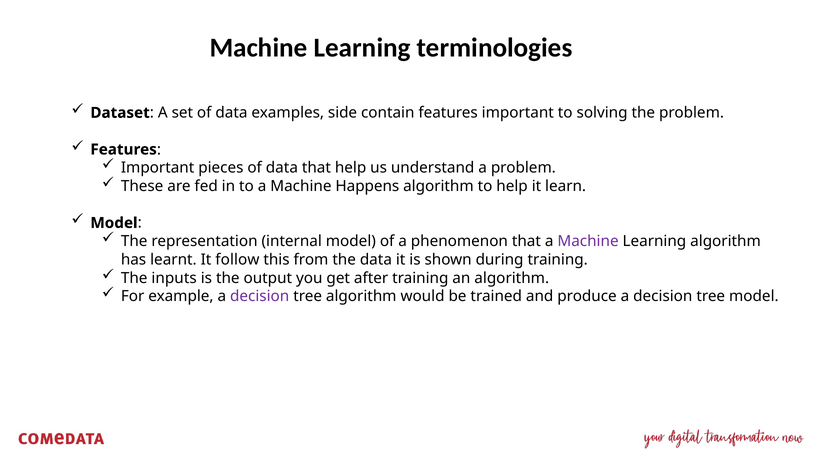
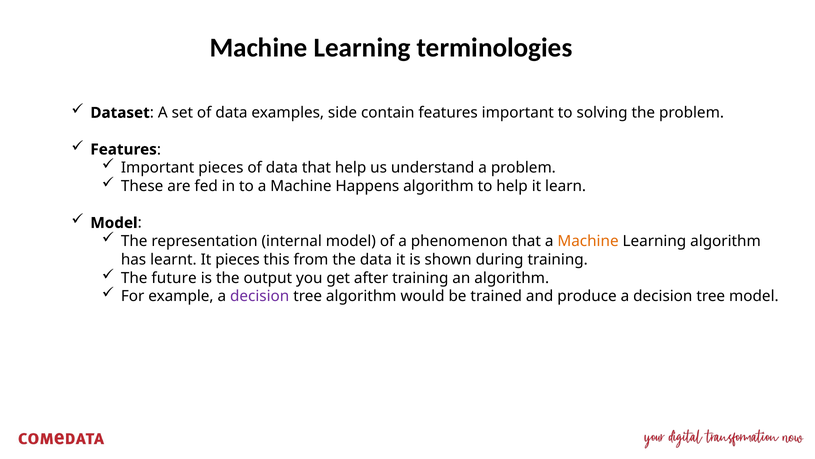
Machine at (588, 241) colour: purple -> orange
It follow: follow -> pieces
inputs: inputs -> future
